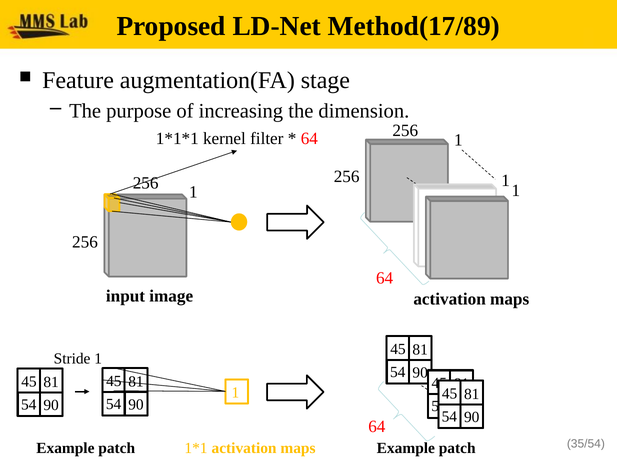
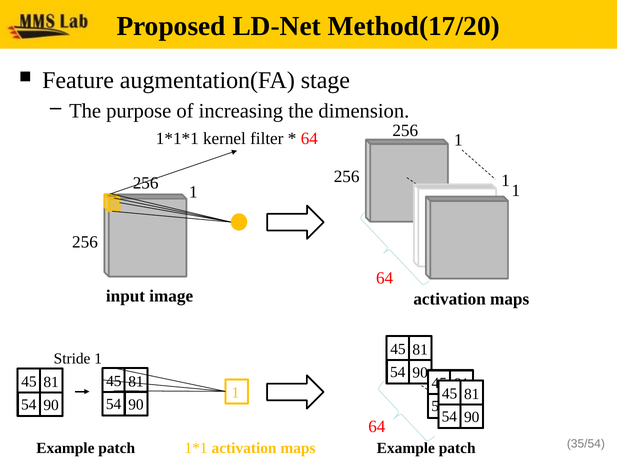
Method(17/89: Method(17/89 -> Method(17/20
